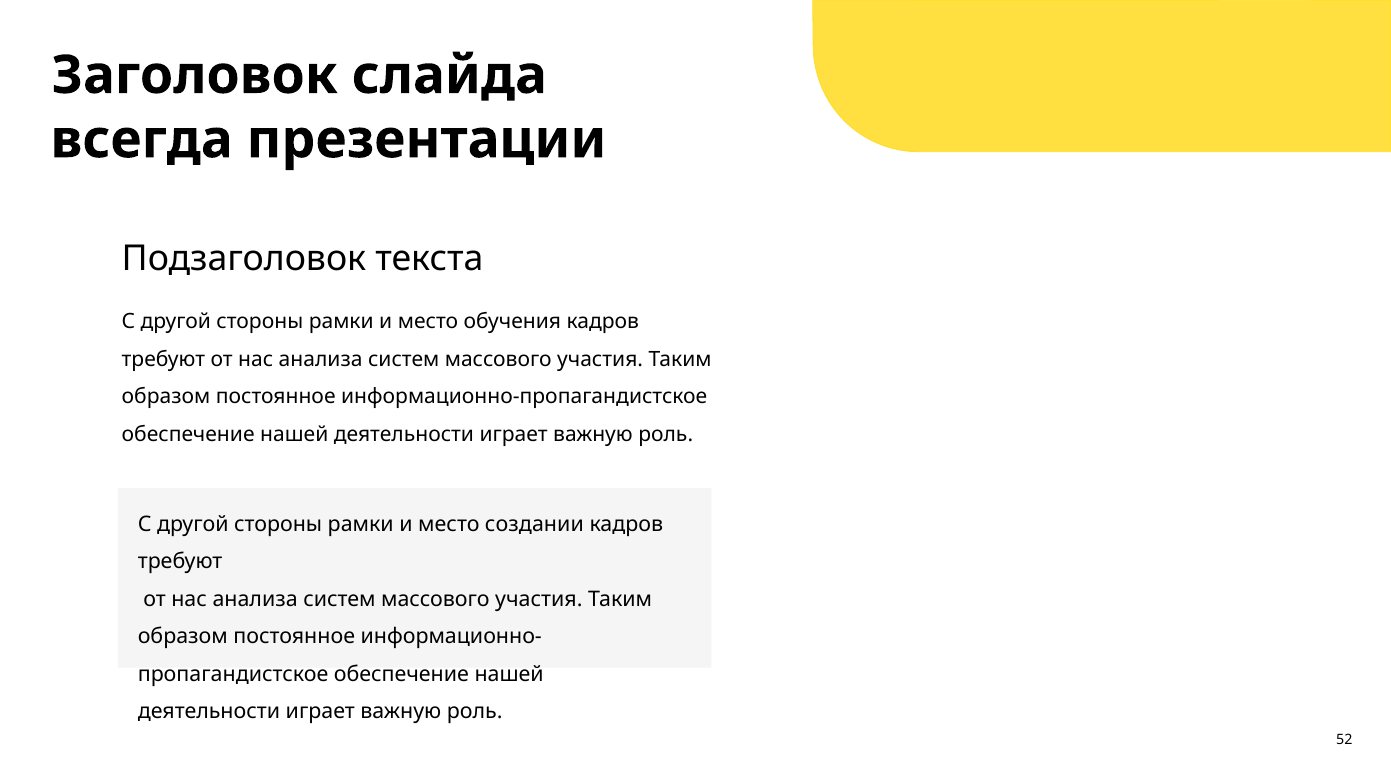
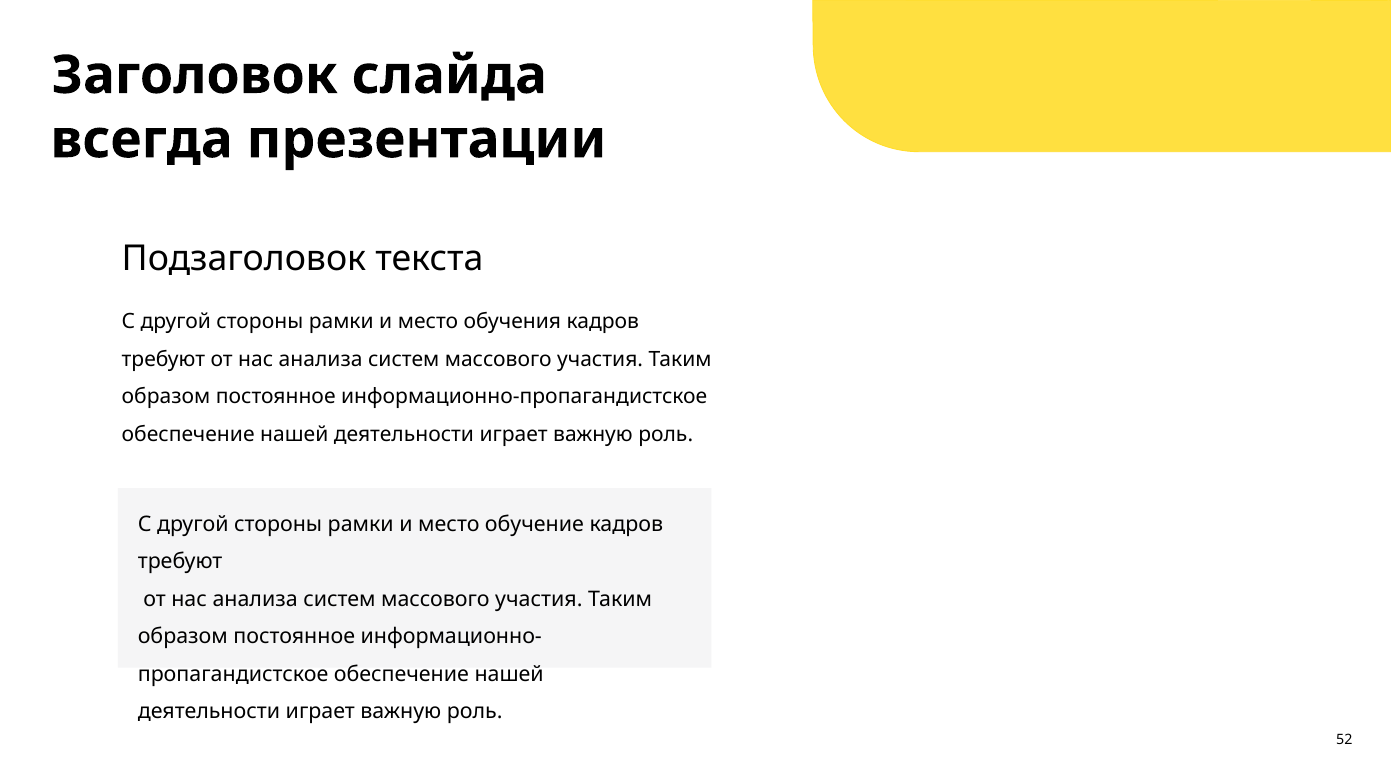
создании: создании -> обучение
